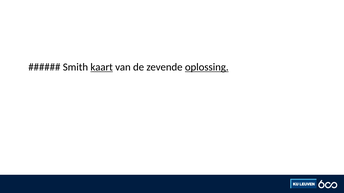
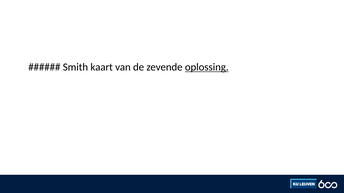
kaart underline: present -> none
